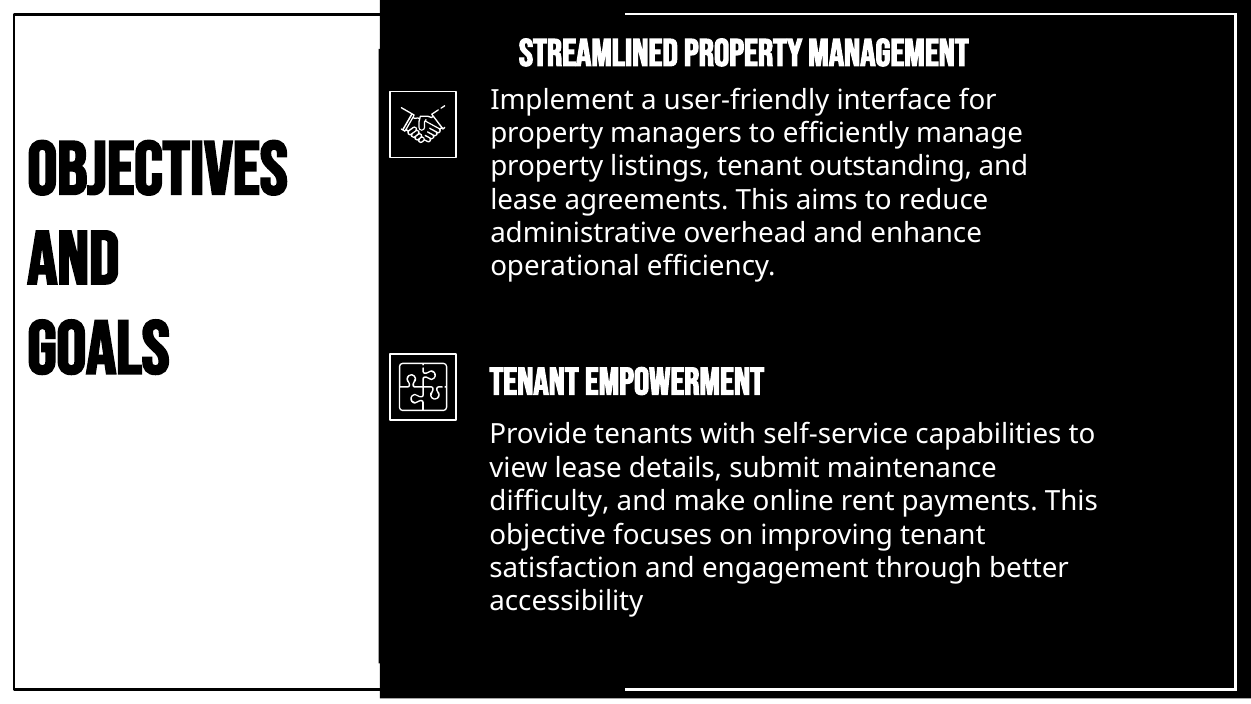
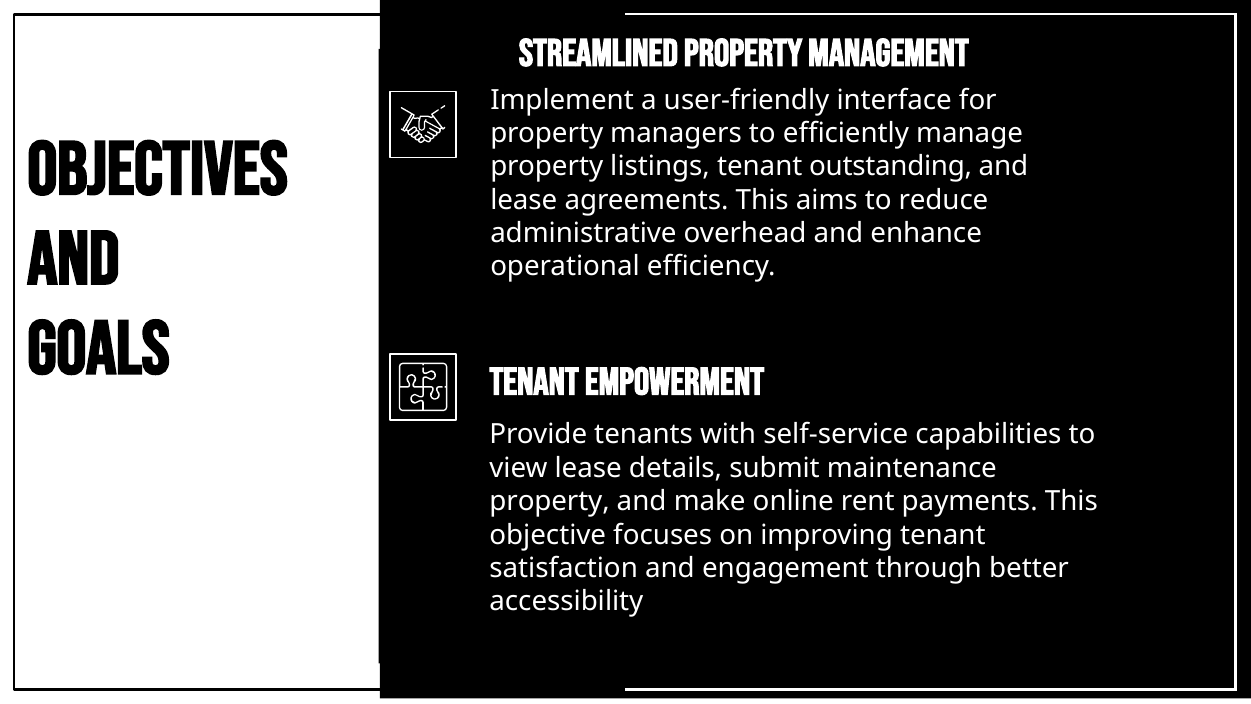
difficulty at (550, 501): difficulty -> property
